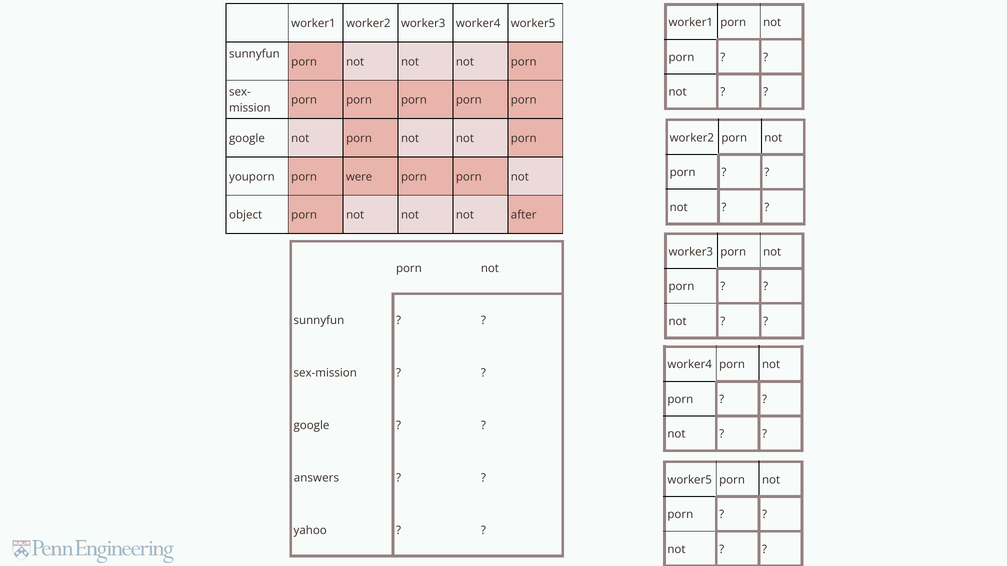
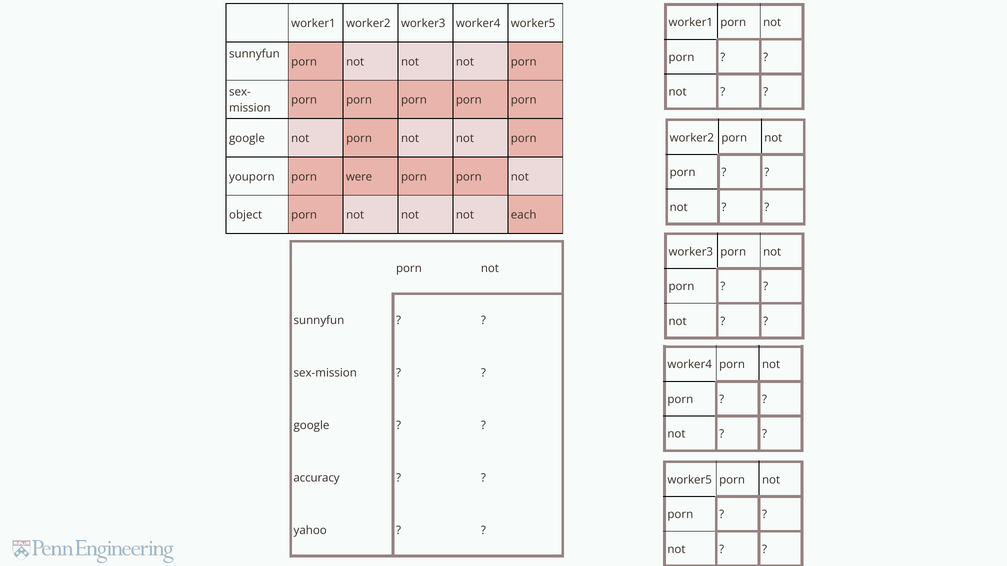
after: after -> each
answers: answers -> accuracy
